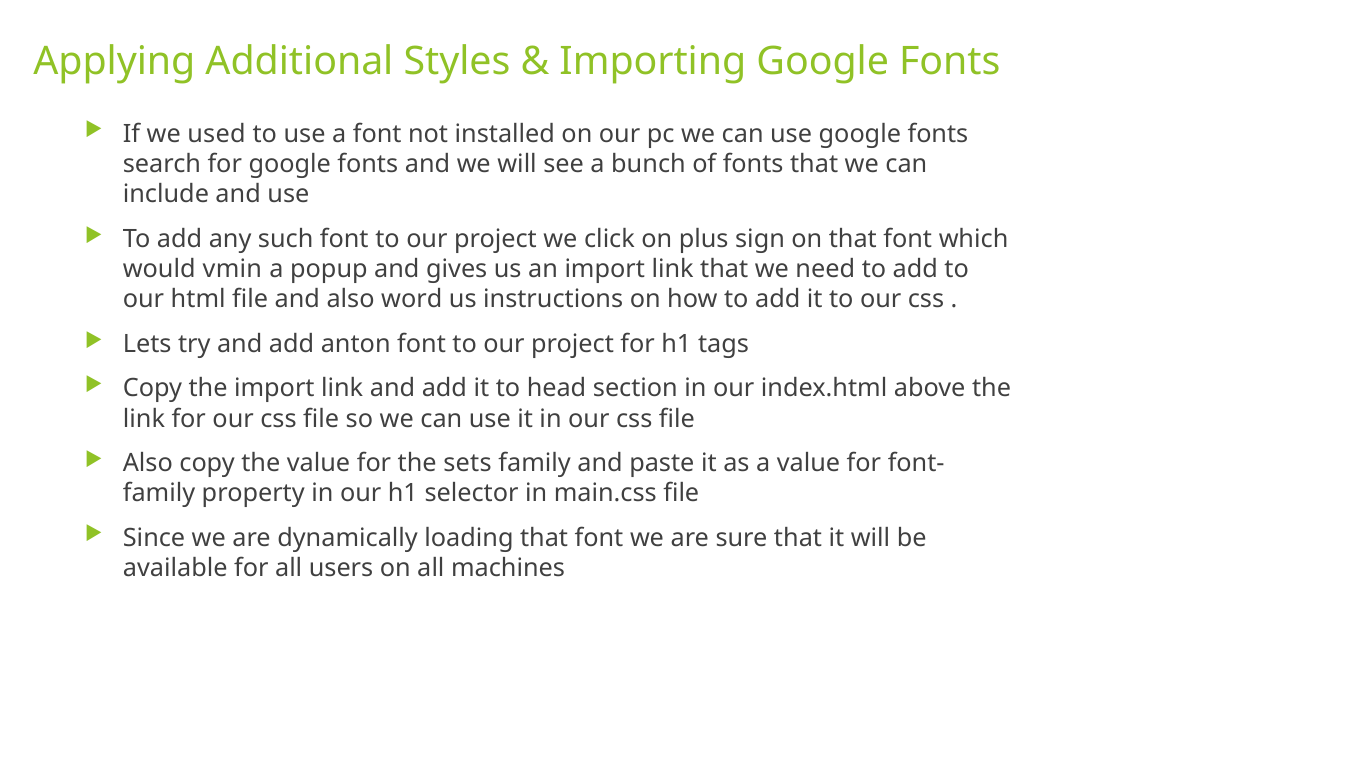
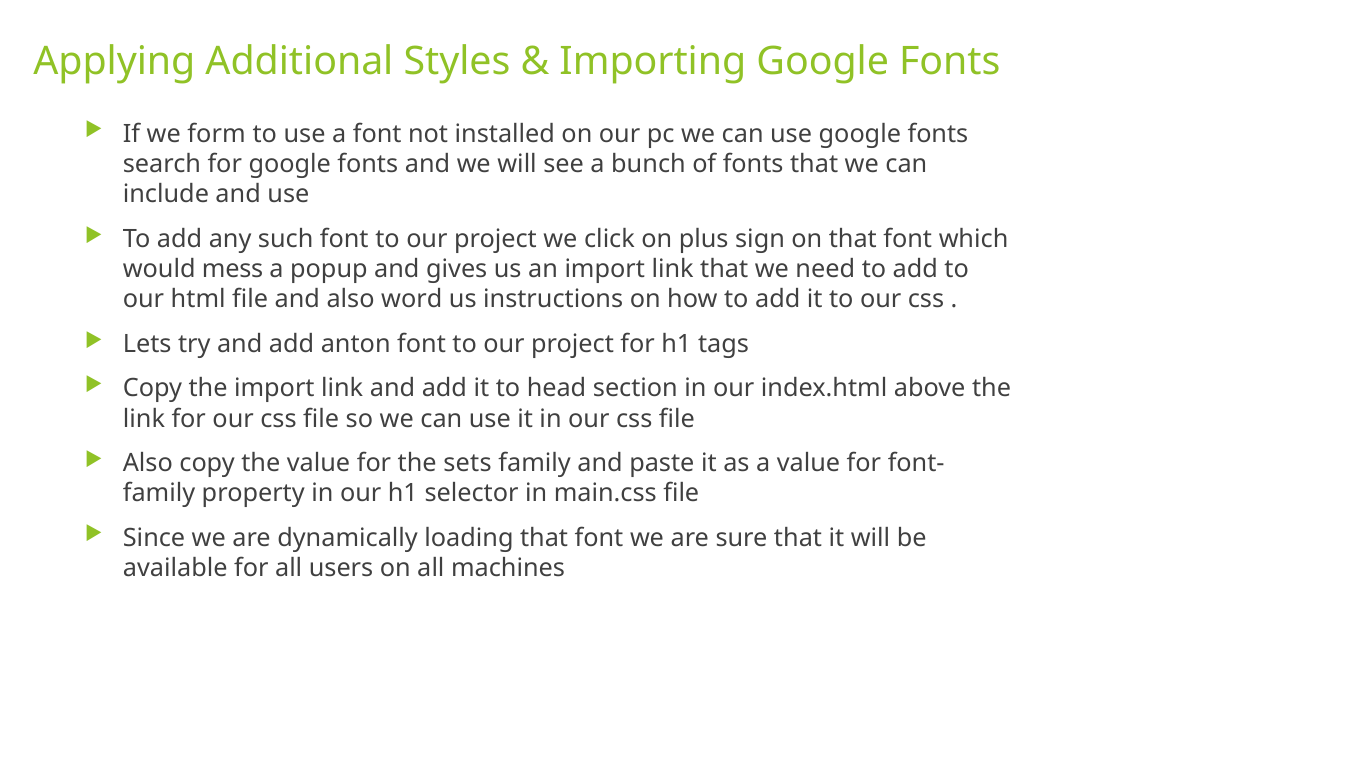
used: used -> form
vmin: vmin -> mess
